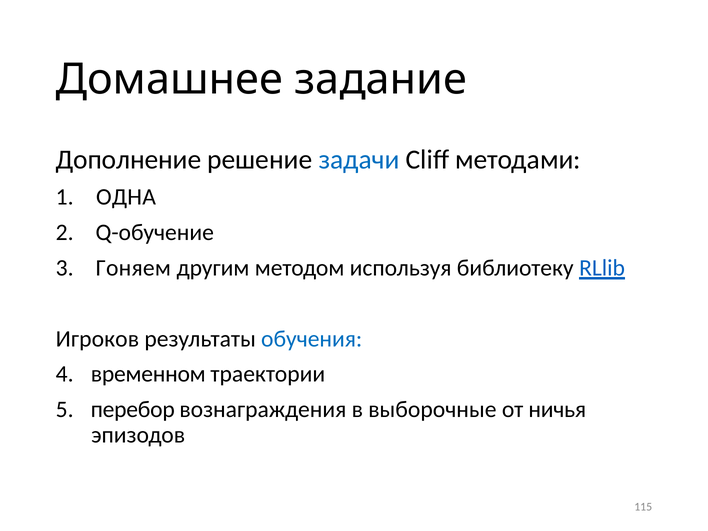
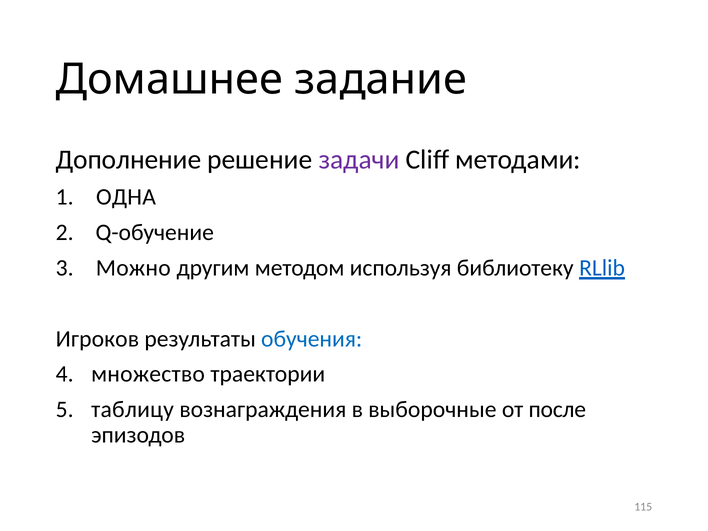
задачи colour: blue -> purple
Гоняем: Гоняем -> Можно
временном: временном -> множество
перебор: перебор -> таблицу
ничья: ничья -> после
